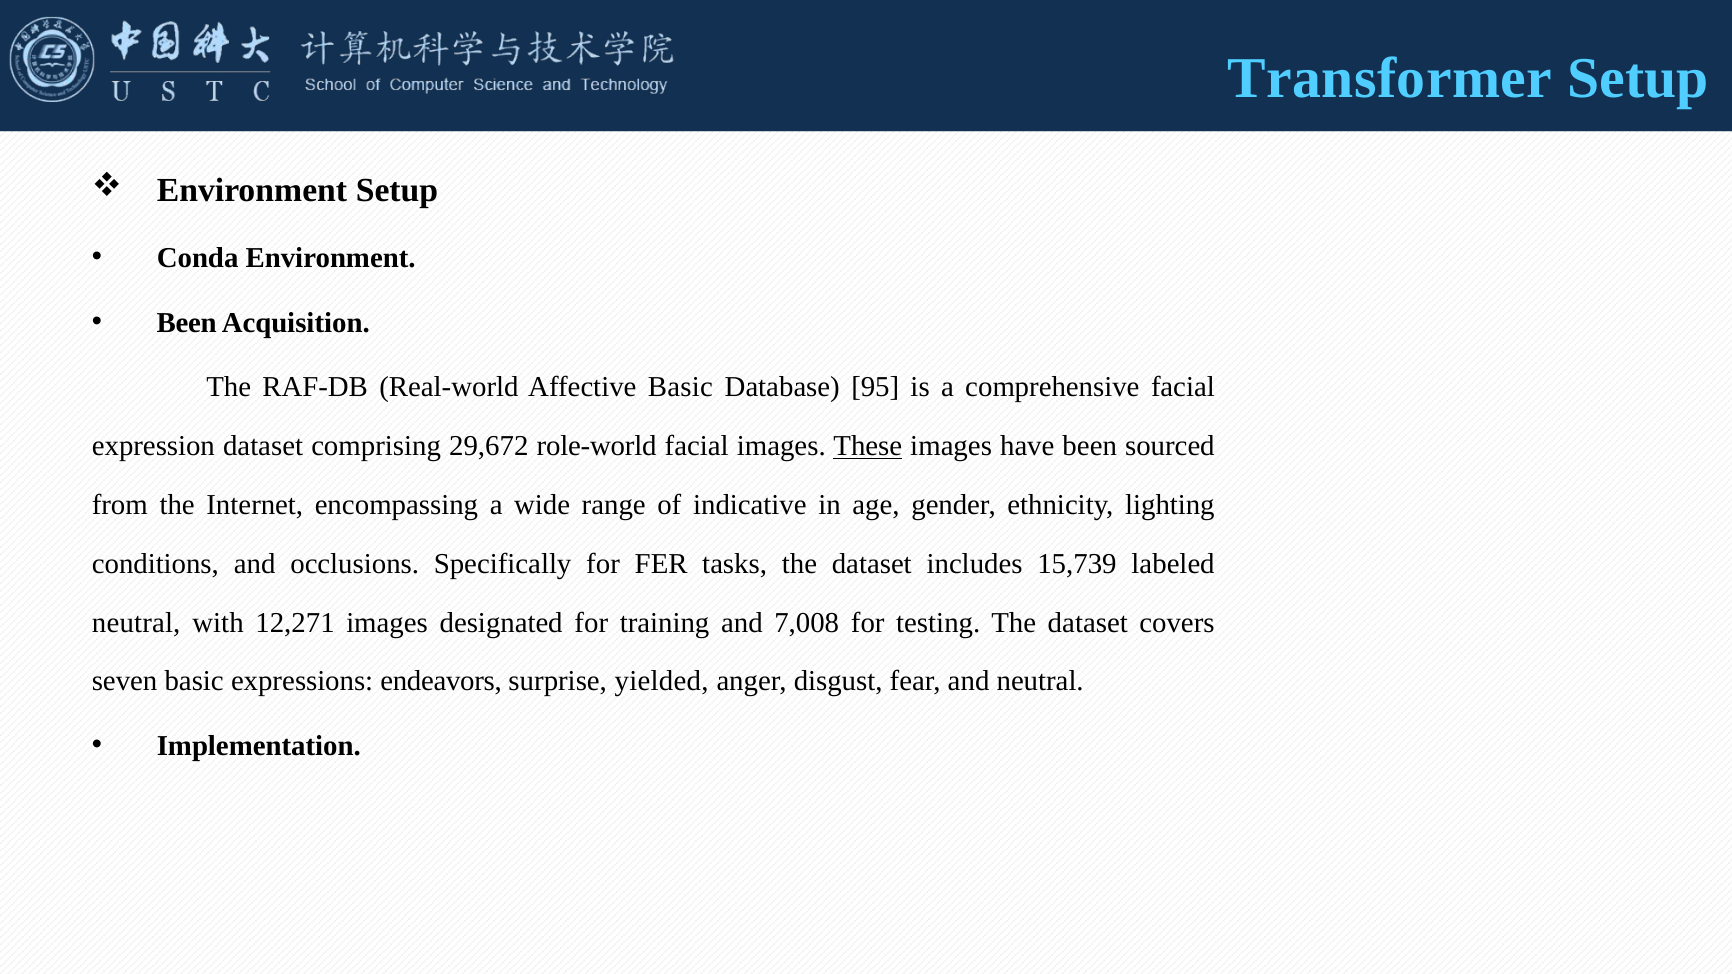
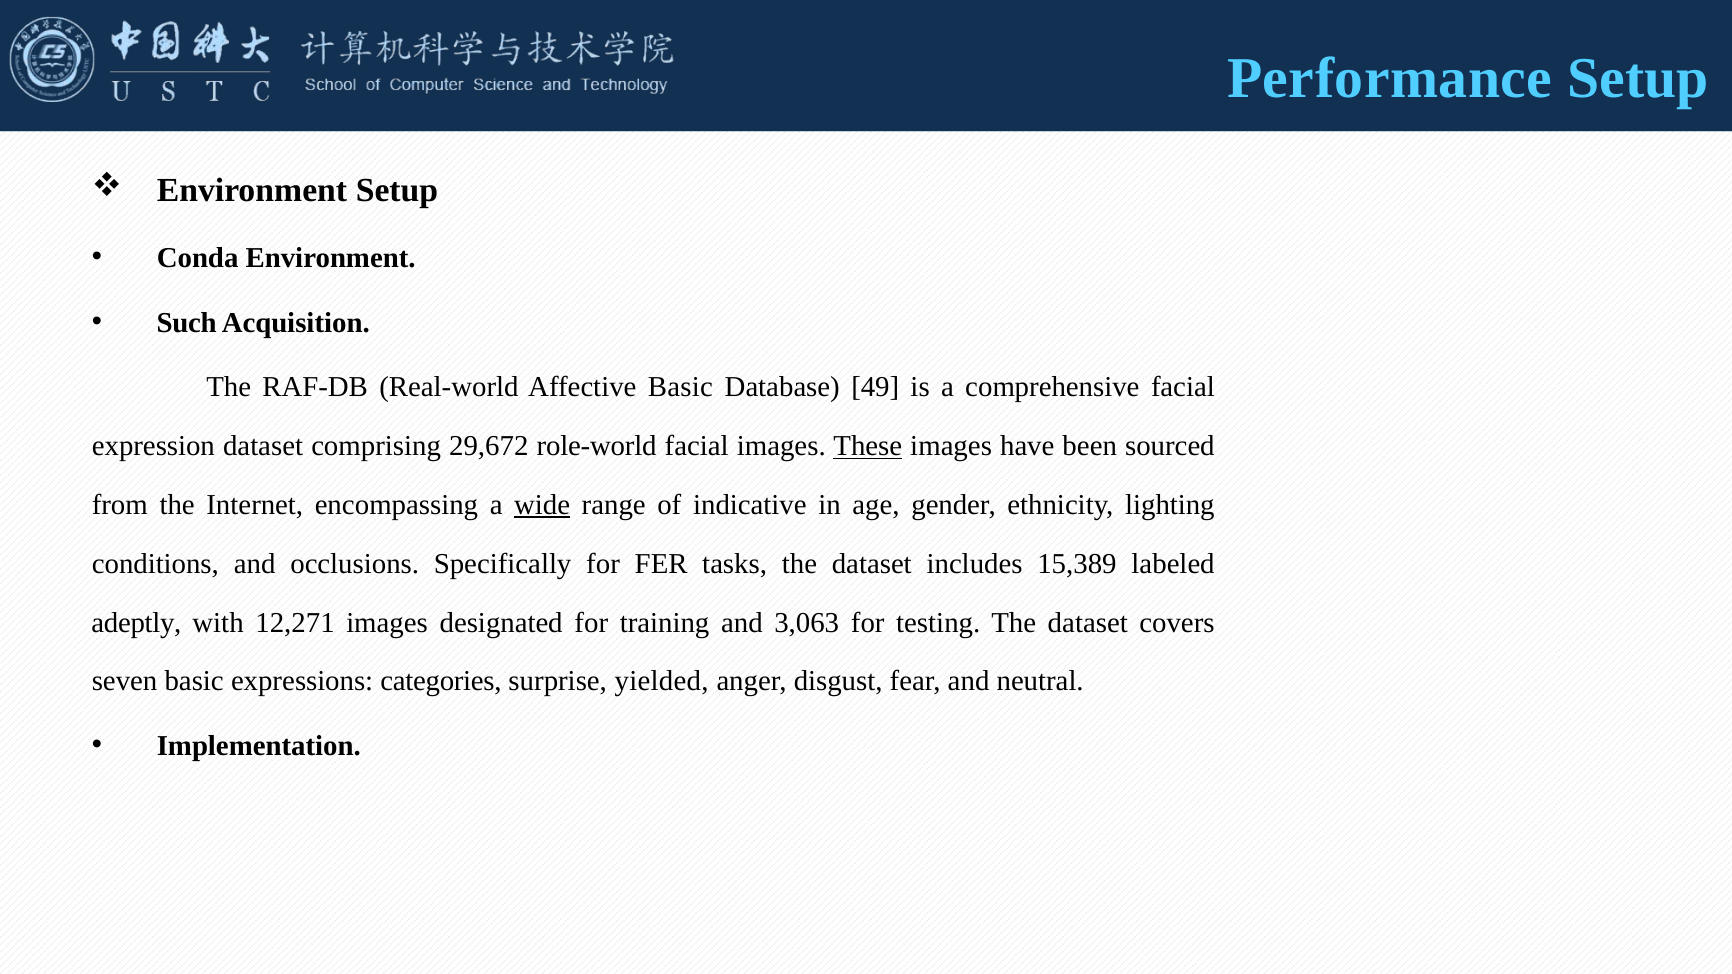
Transformer: Transformer -> Performance
Been at (187, 323): Been -> Such
95: 95 -> 49
wide underline: none -> present
15,739: 15,739 -> 15,389
neutral at (136, 623): neutral -> adeptly
7,008: 7,008 -> 3,063
endeavors: endeavors -> categories
